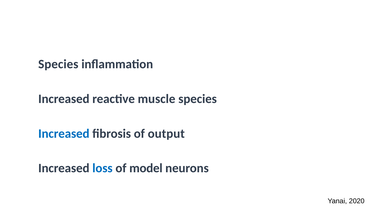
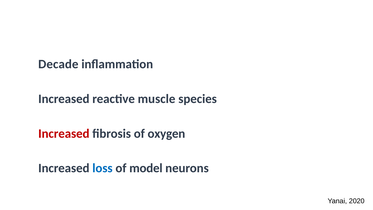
Species at (58, 64): Species -> Decade
Increased at (64, 133) colour: blue -> red
output: output -> oxygen
